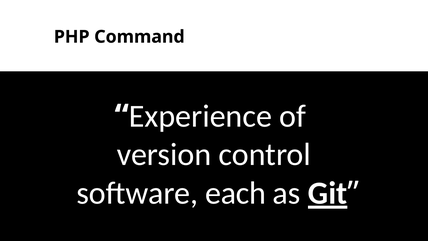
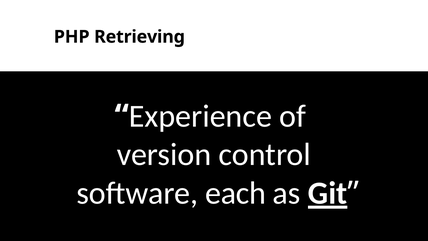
Command: Command -> Retrieving
